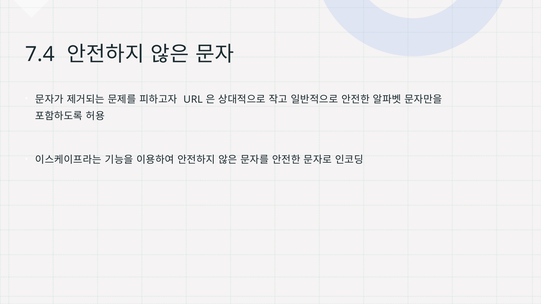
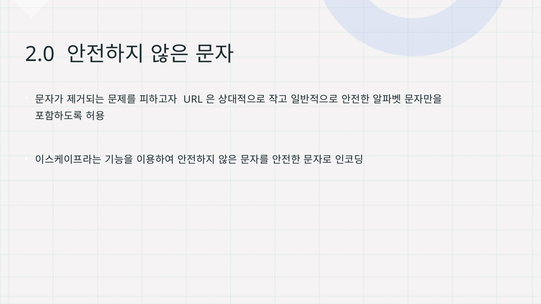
7.4: 7.4 -> 2.0
